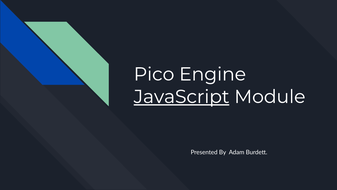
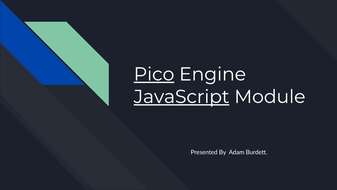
Pico underline: none -> present
